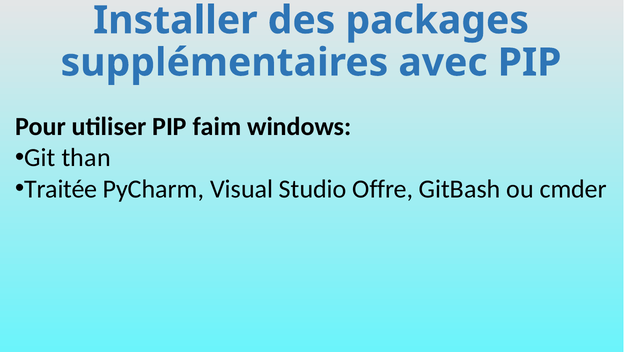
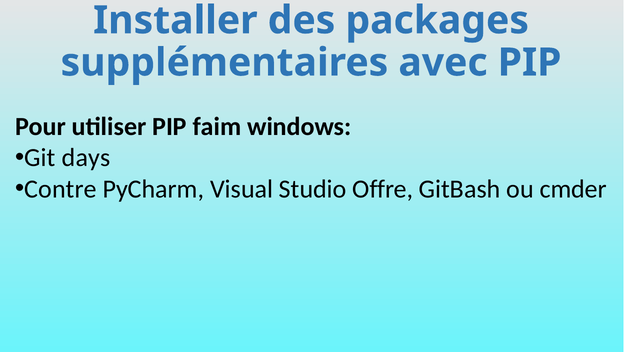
than: than -> days
Traitée: Traitée -> Contre
